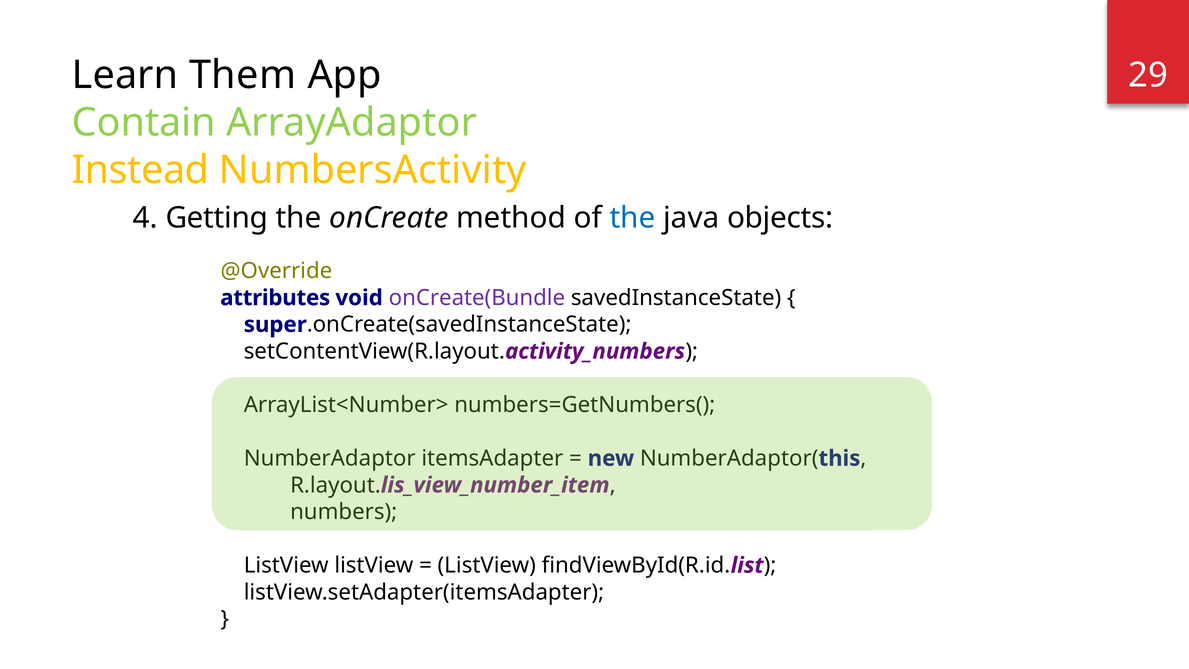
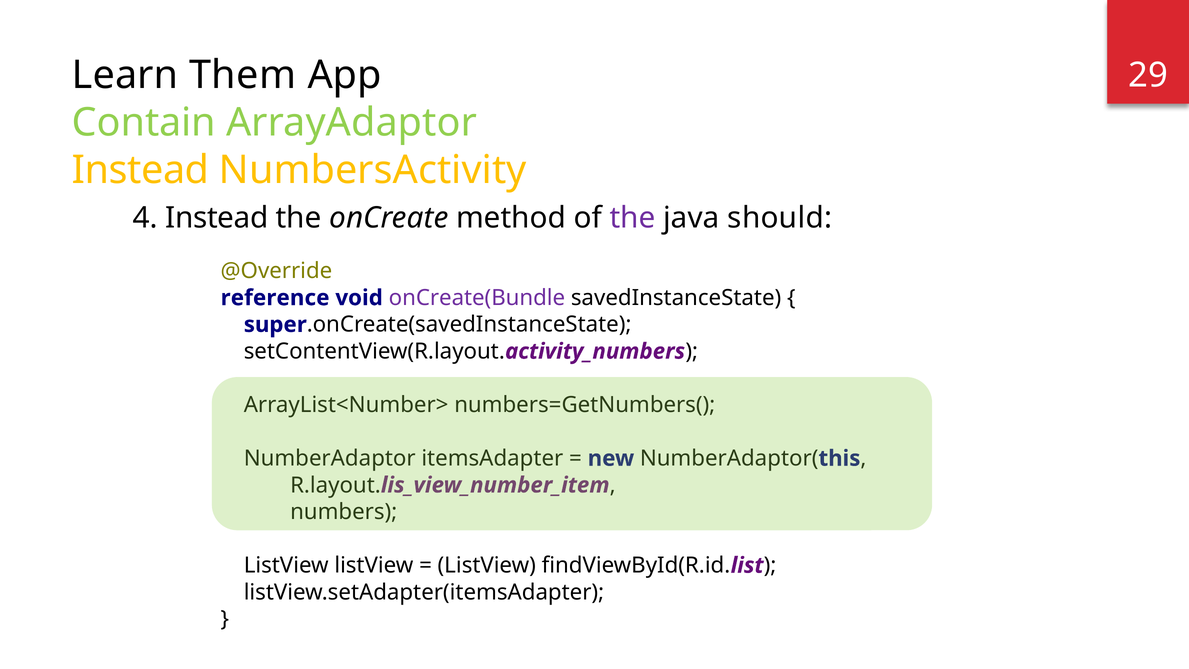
4 Getting: Getting -> Instead
the at (633, 218) colour: blue -> purple
objects: objects -> should
attributes: attributes -> reference
